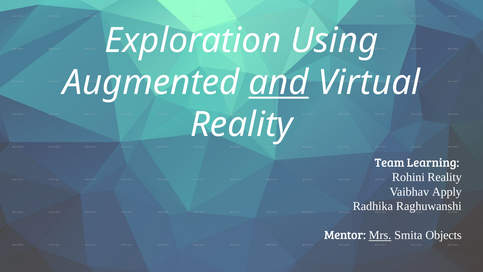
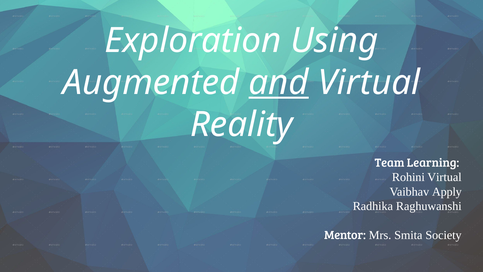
Rohini Reality: Reality -> Virtual
Mrs underline: present -> none
Objects: Objects -> Society
